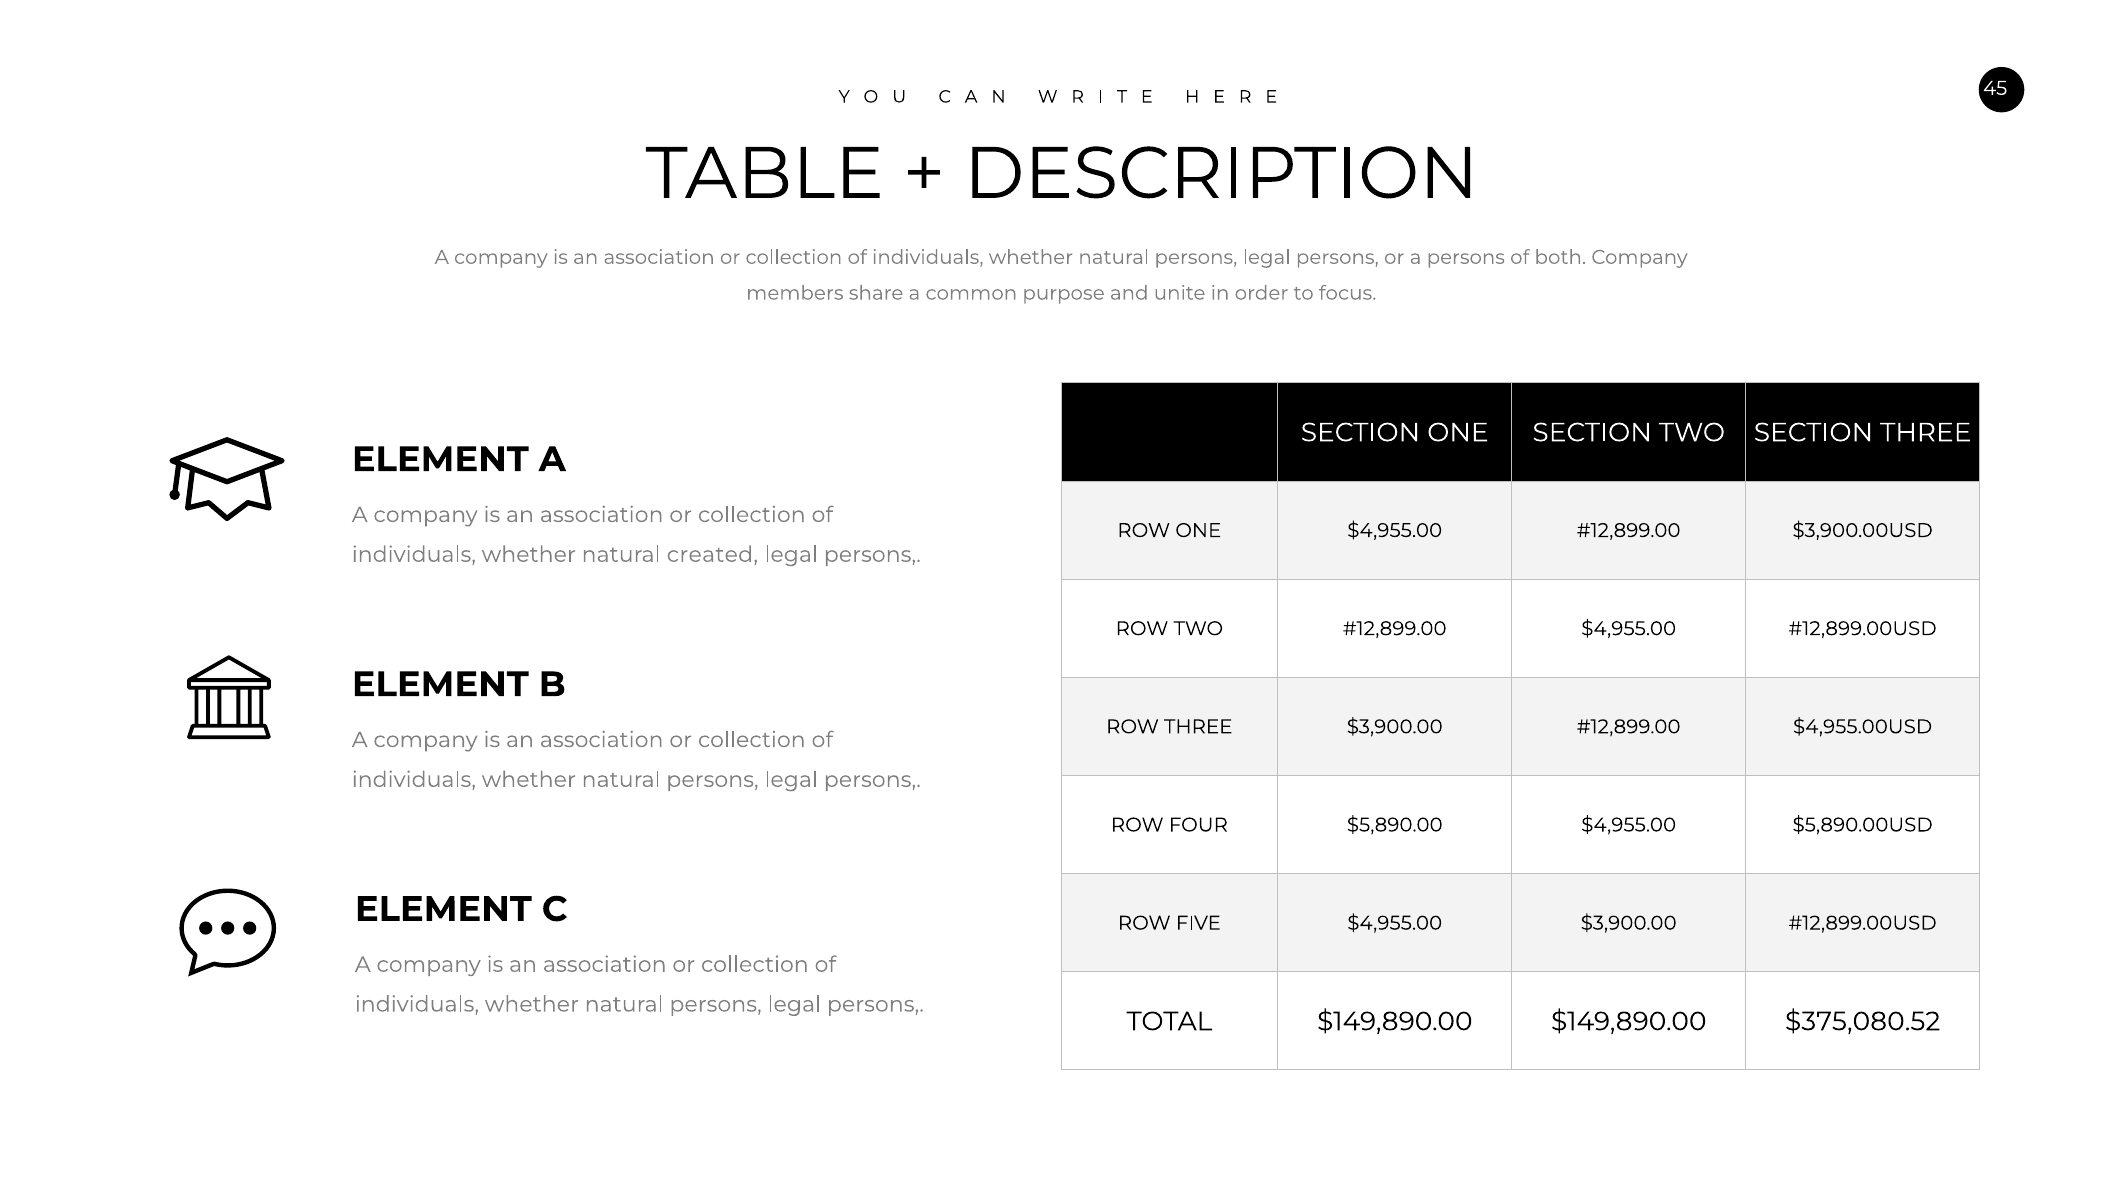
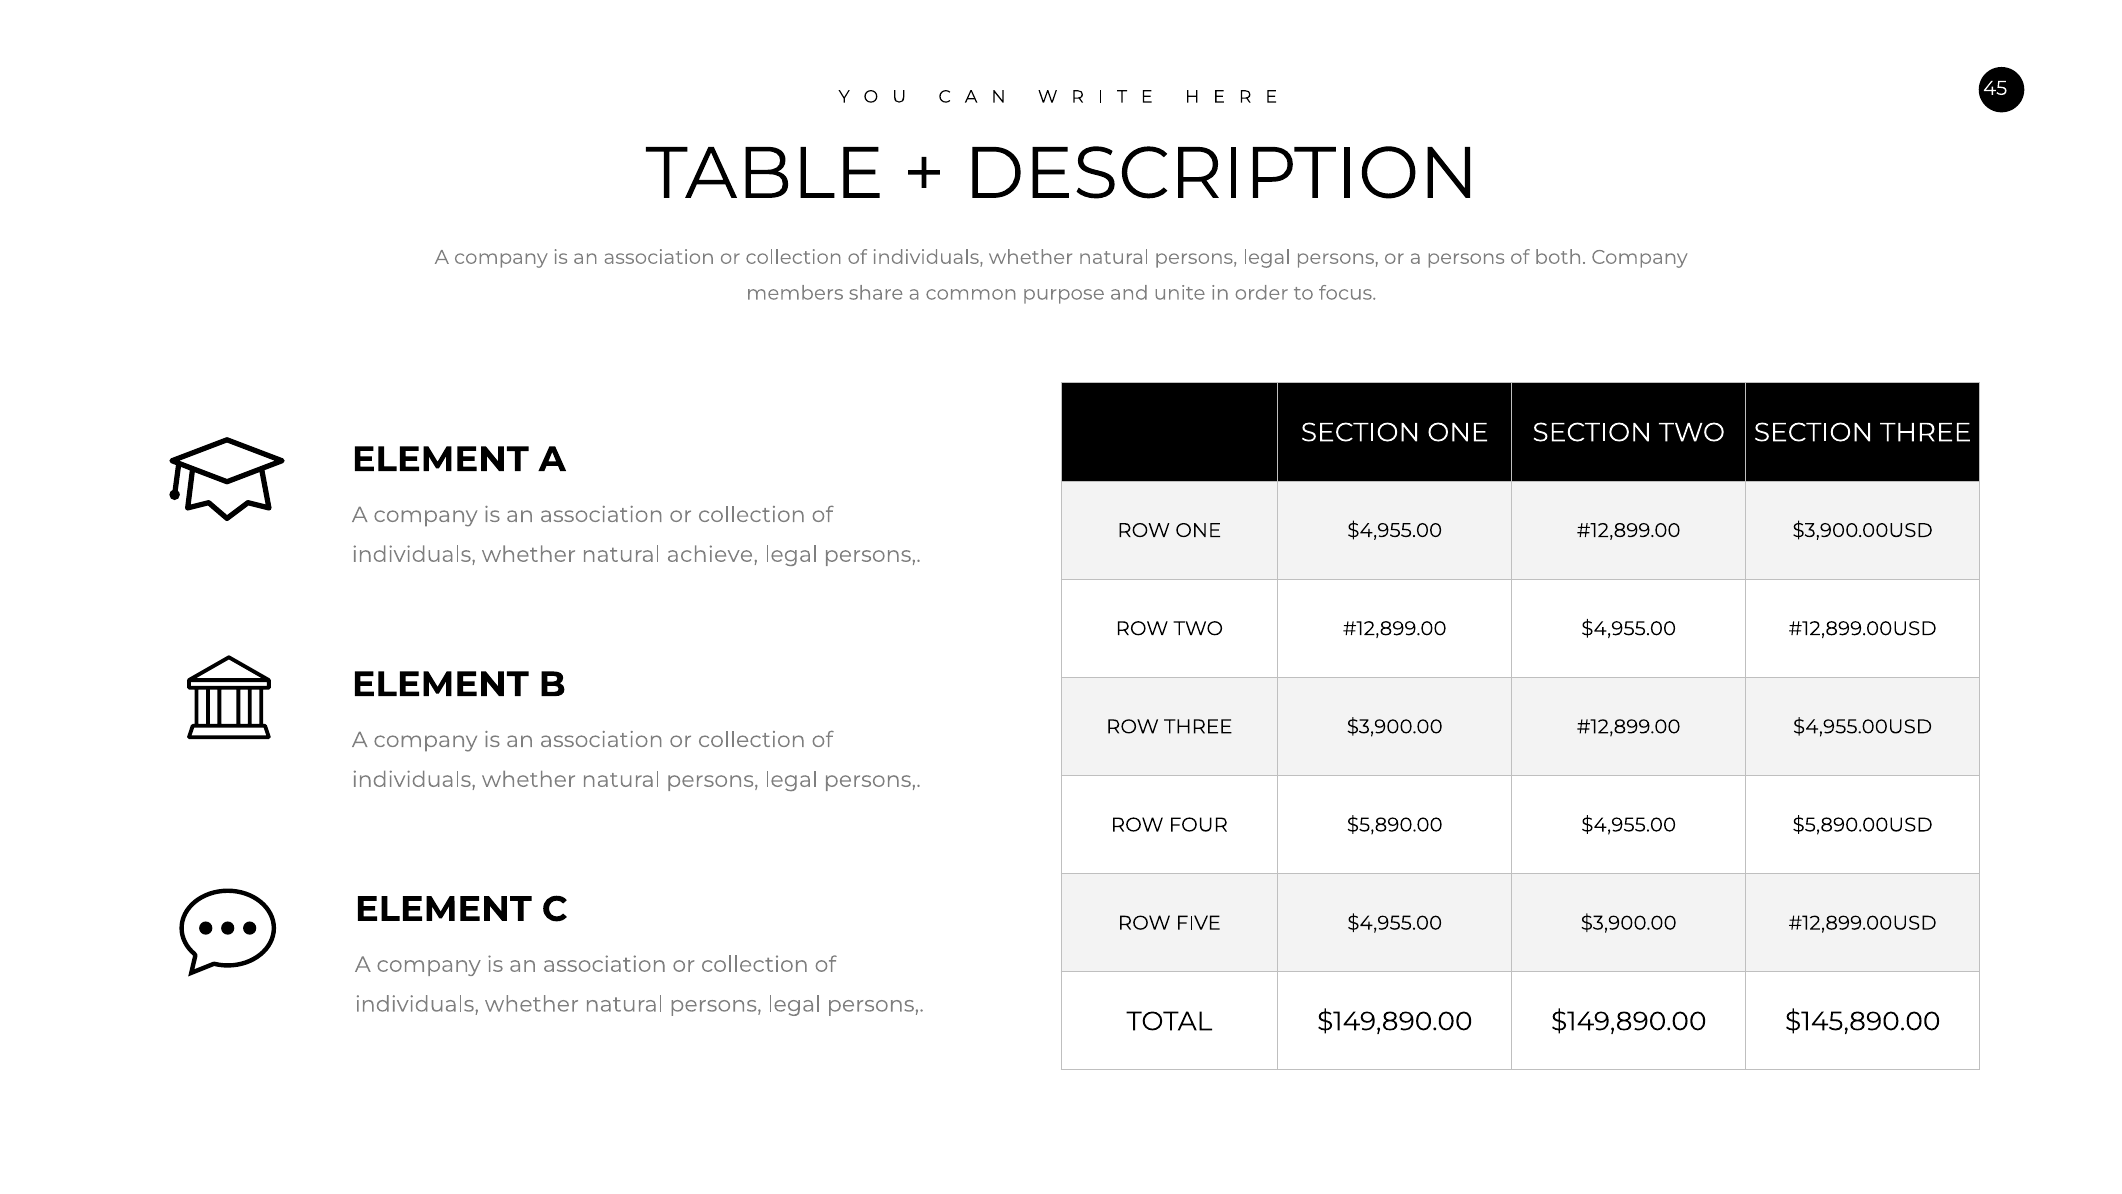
created: created -> achieve
$375,080.52: $375,080.52 -> $145,890.00
